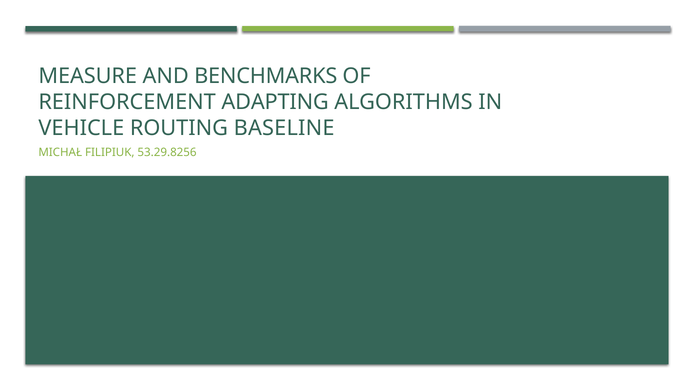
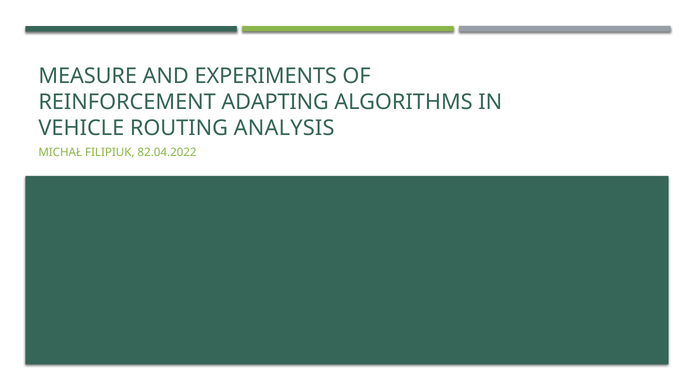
BENCHMARKS: BENCHMARKS -> EXPERIMENTS
BASELINE: BASELINE -> ANALYSIS
53.29.8256: 53.29.8256 -> 82.04.2022
